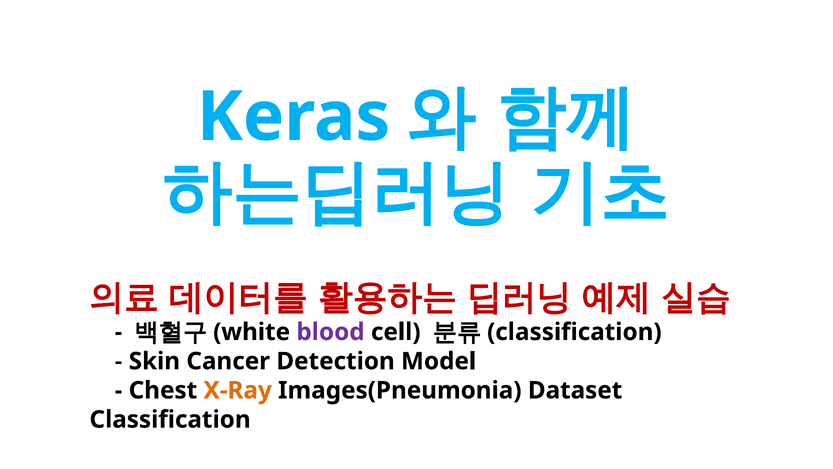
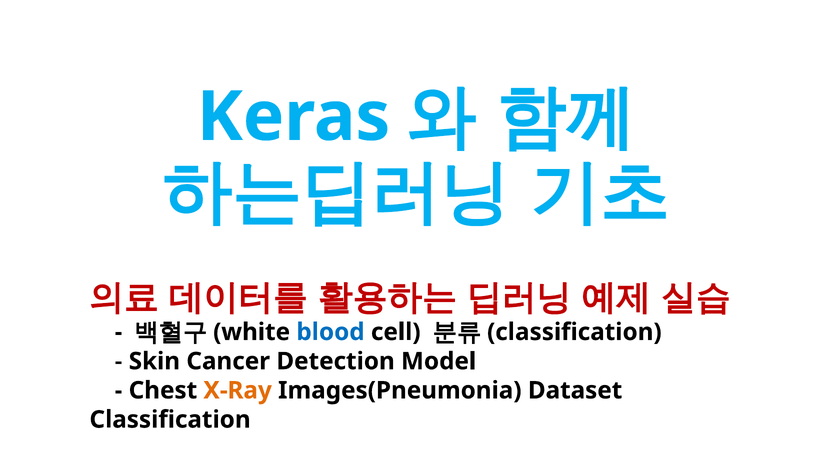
blood colour: purple -> blue
